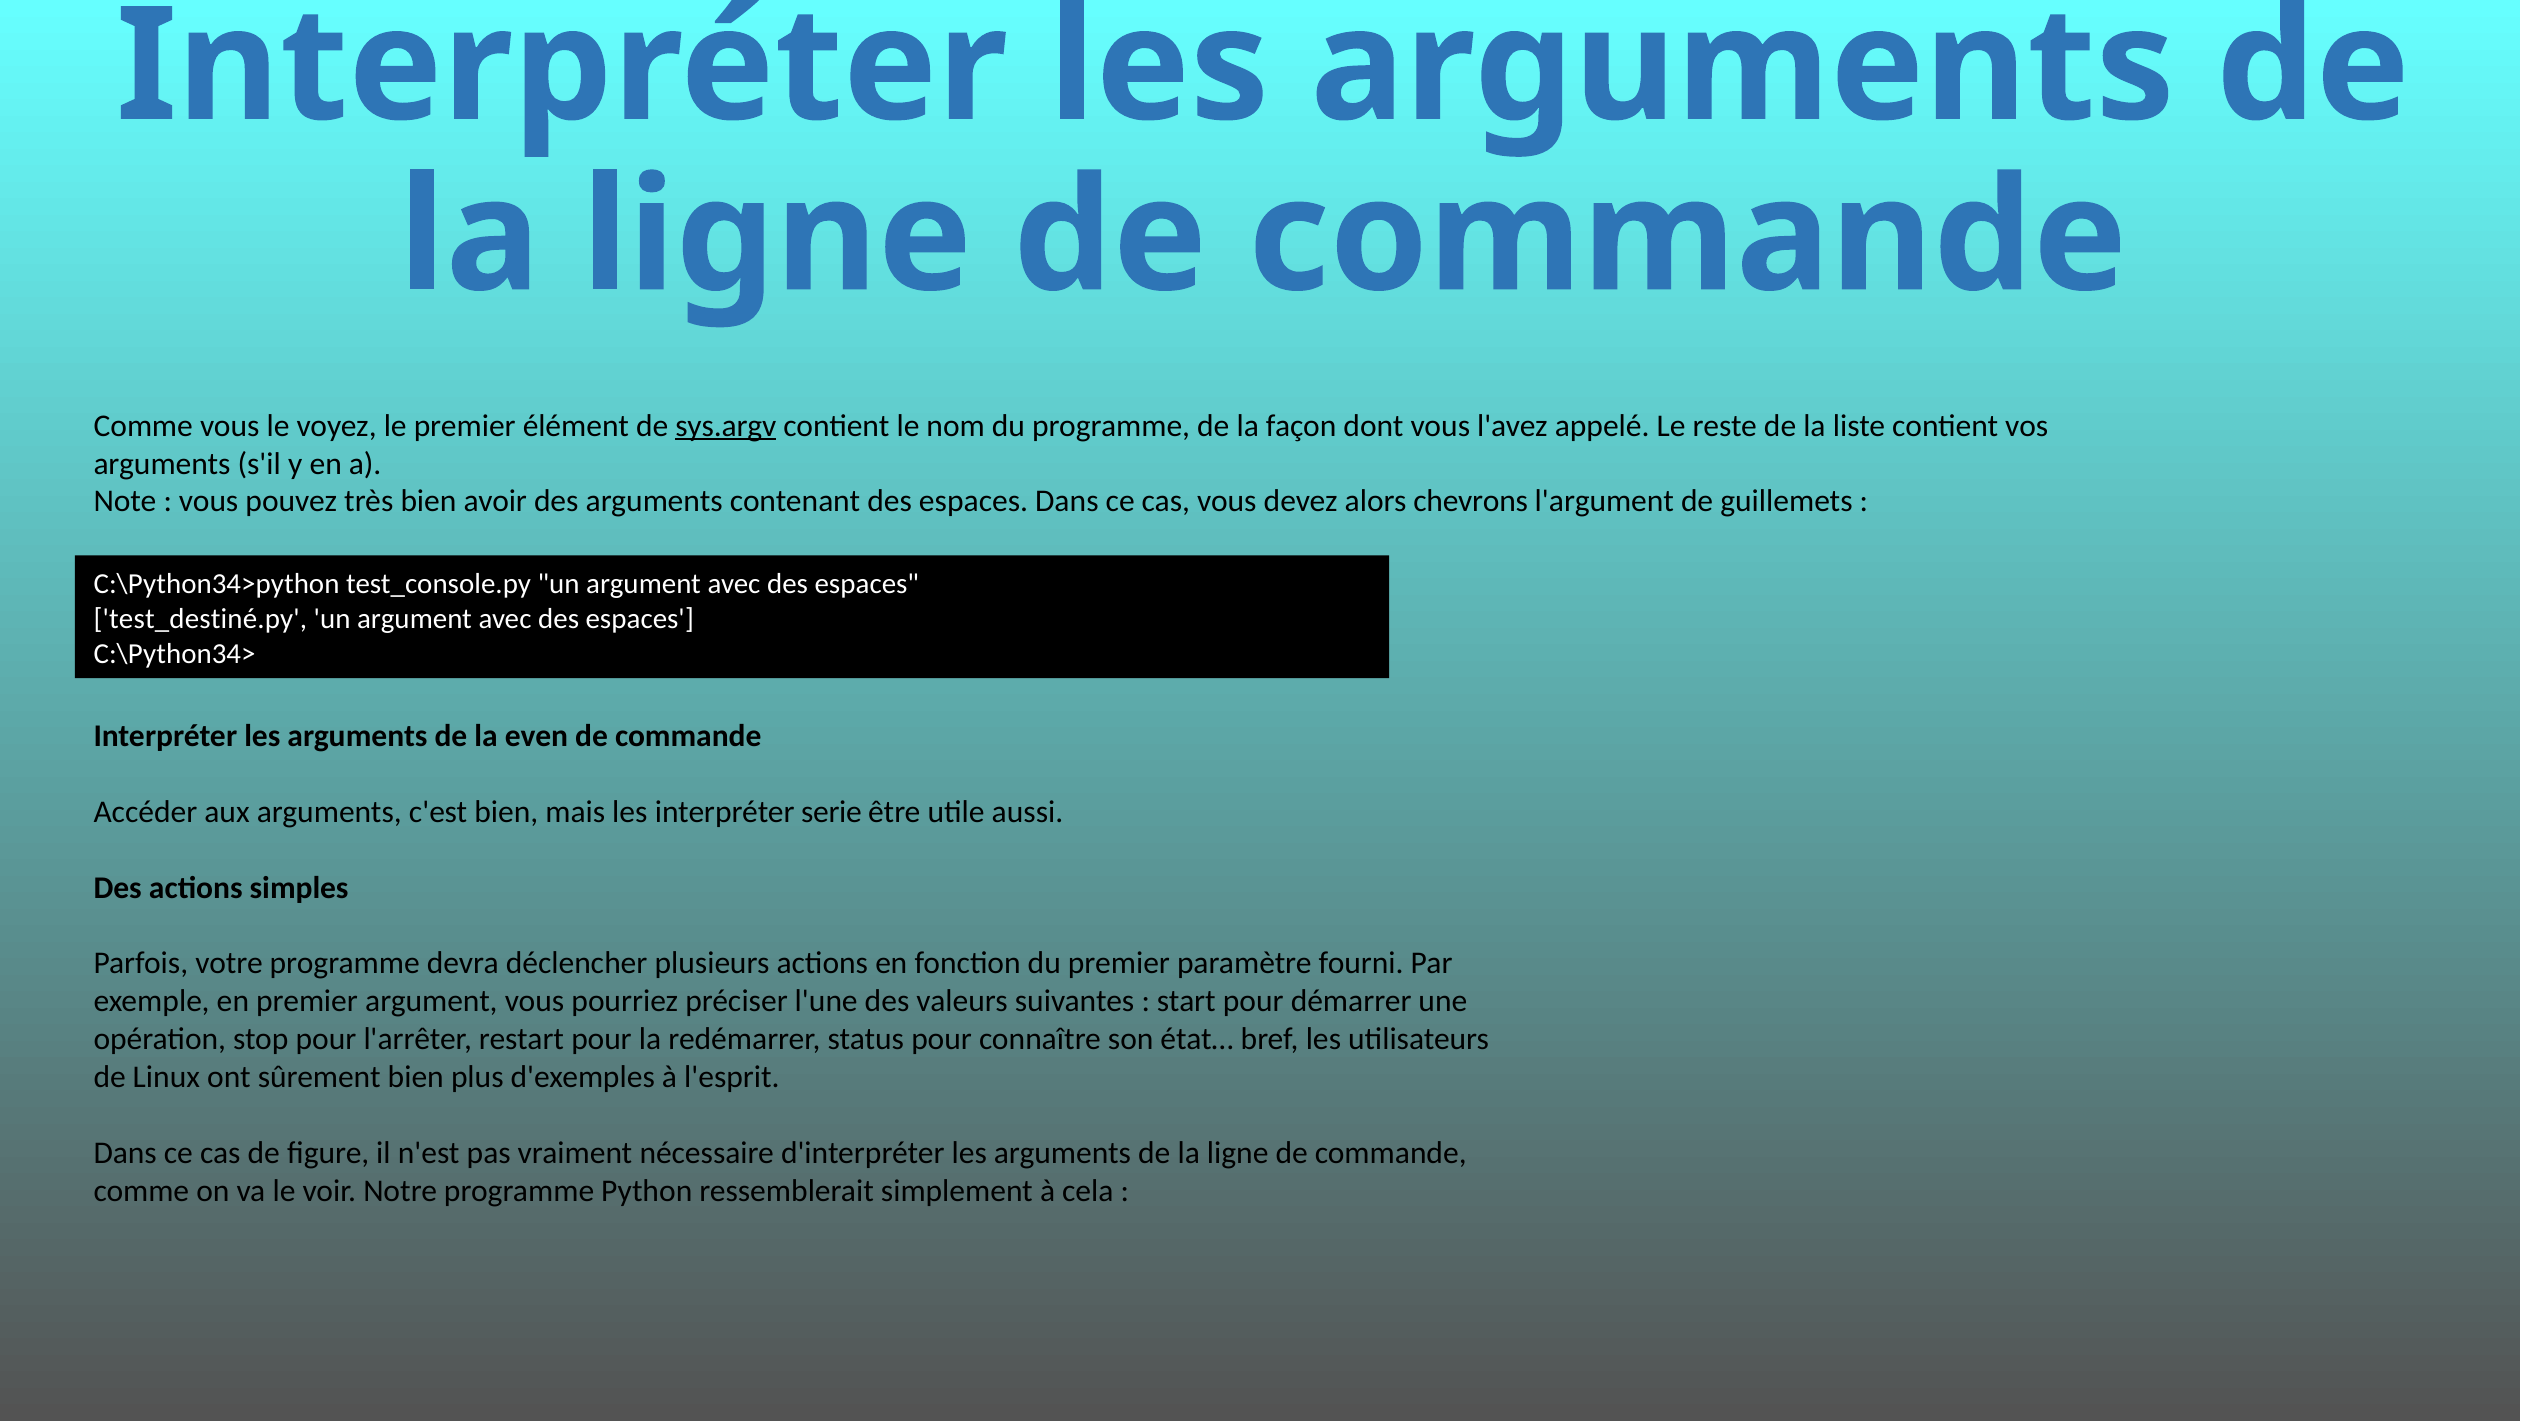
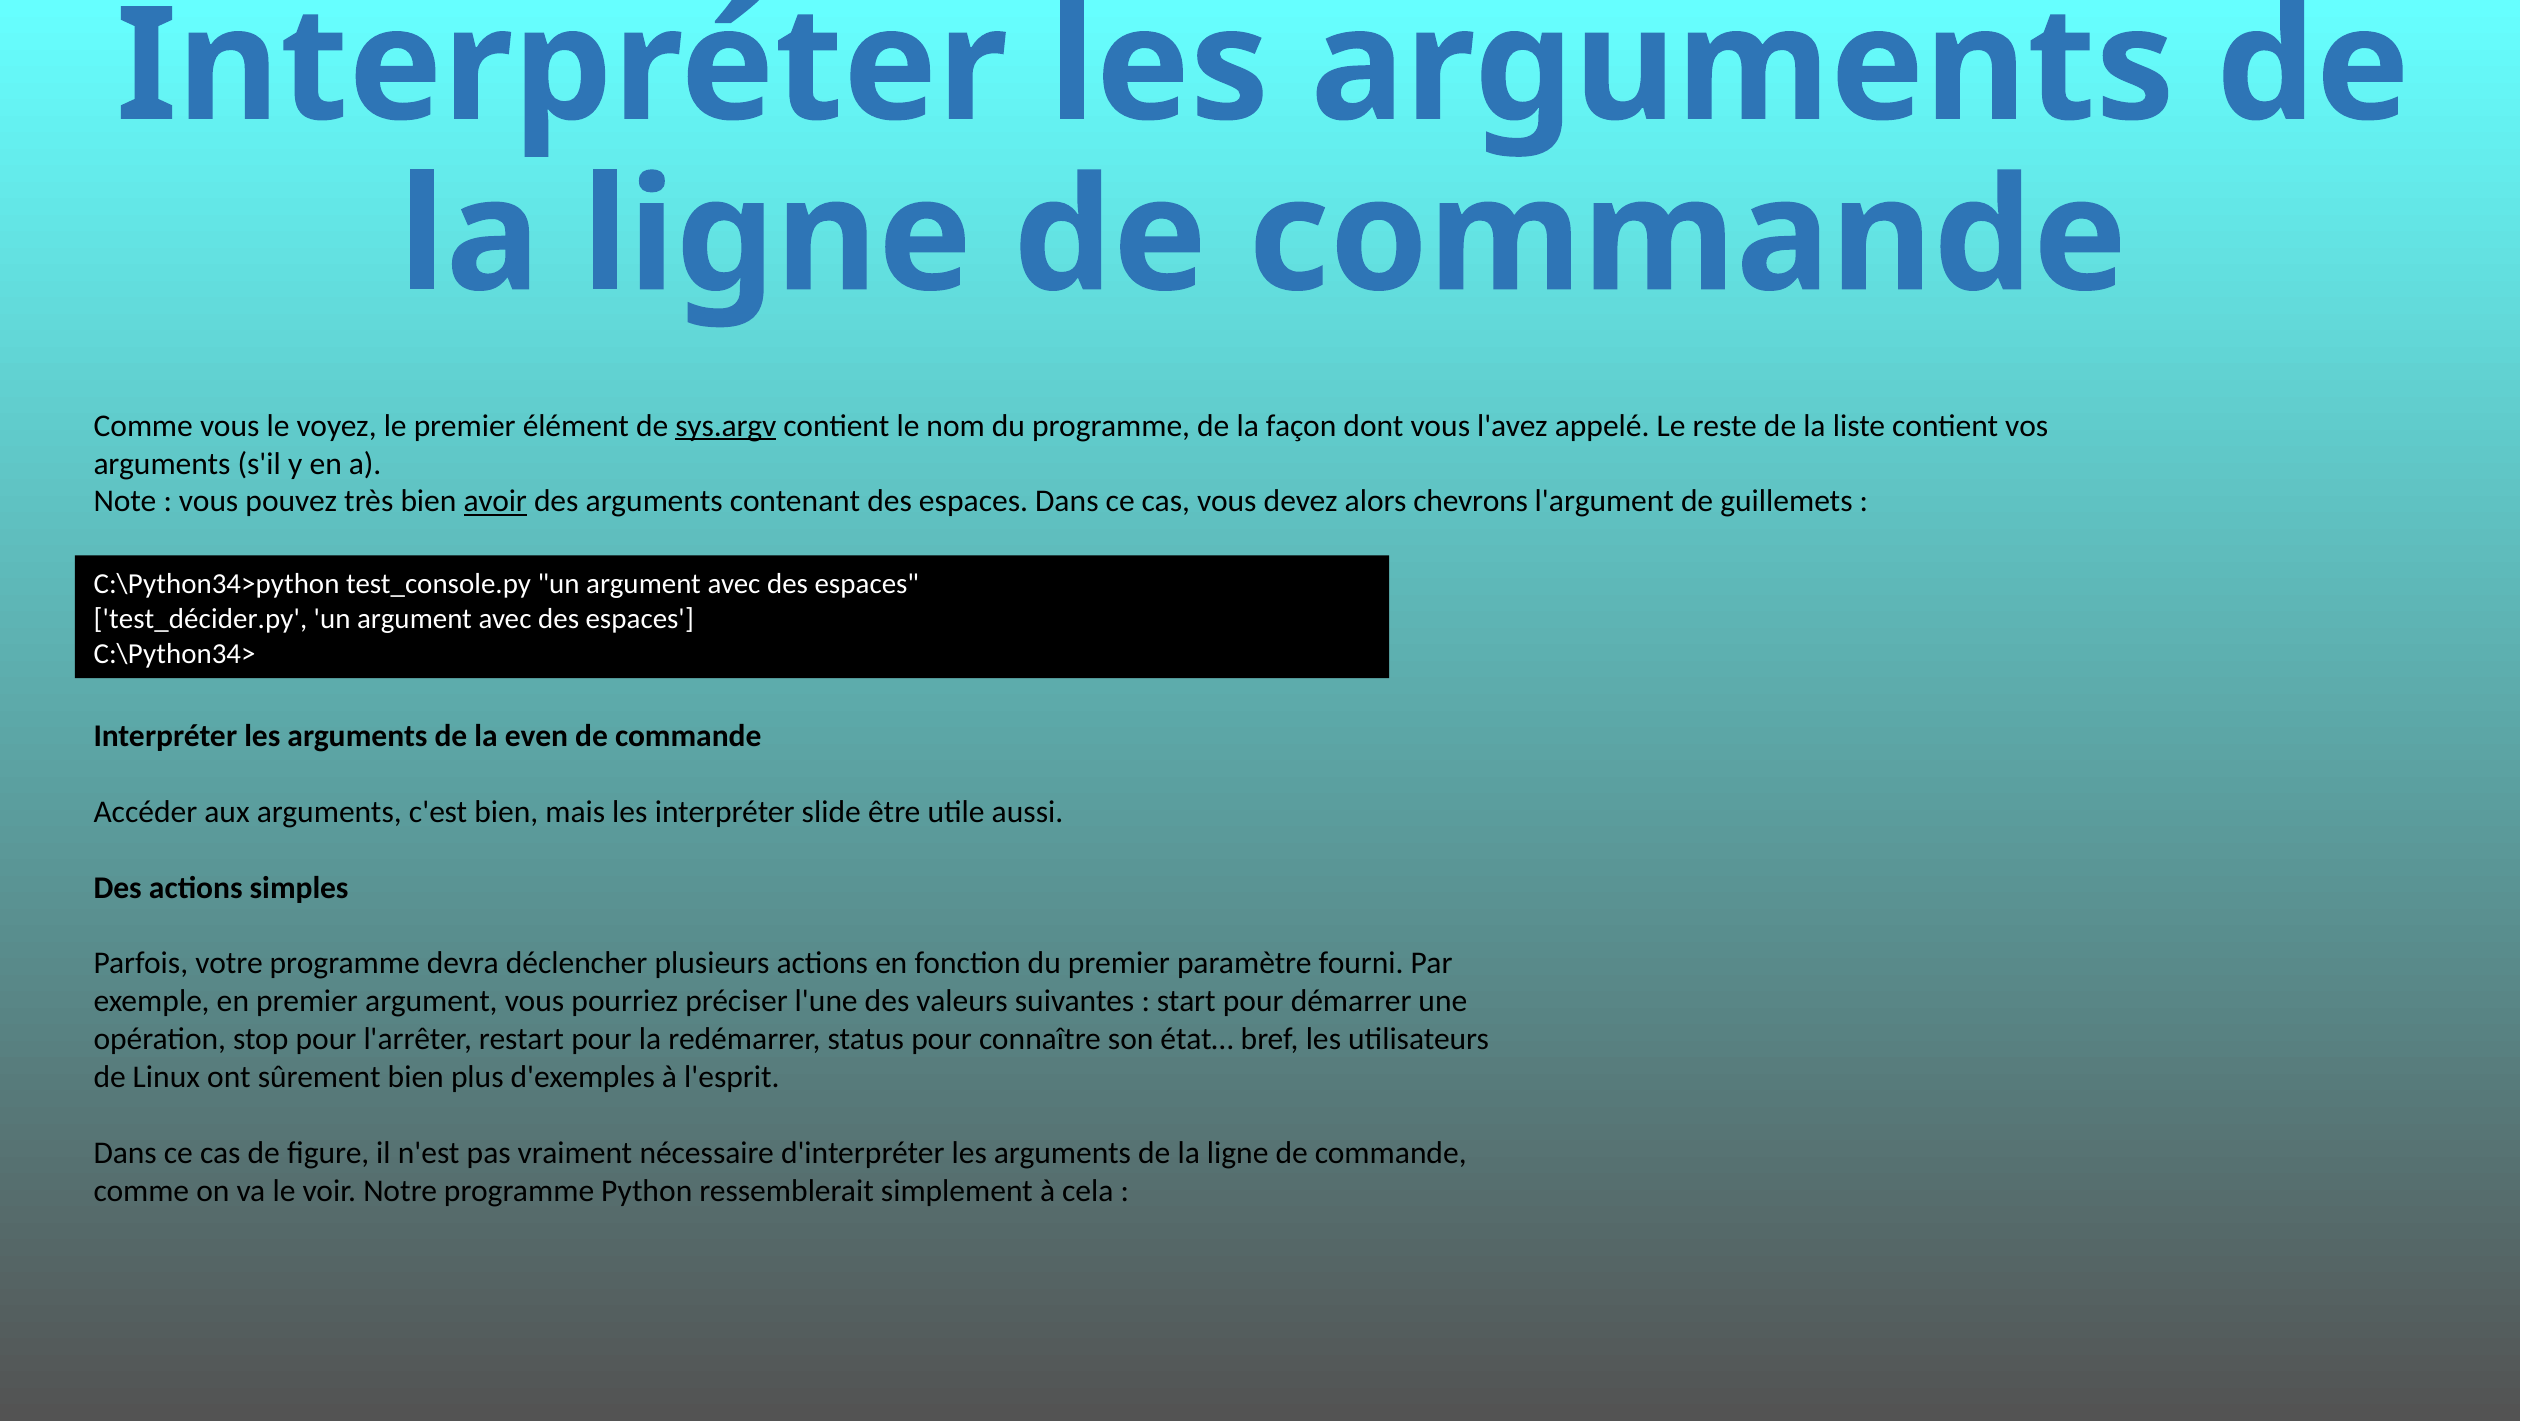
avoir underline: none -> present
test_destiné.py: test_destiné.py -> test_décider.py
serie: serie -> slide
